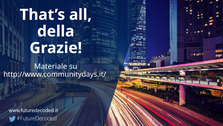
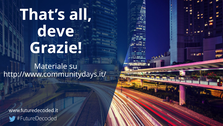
della: della -> deve
